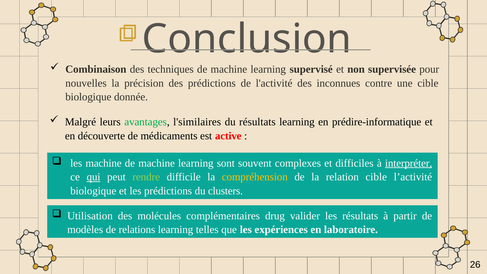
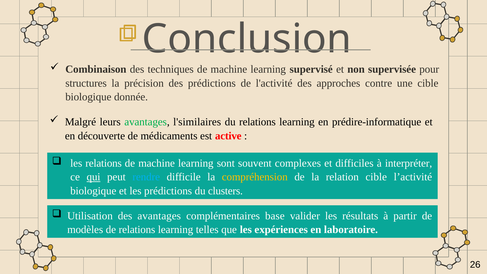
nouvelles: nouvelles -> structures
inconnues: inconnues -> approches
du résultats: résultats -> relations
les machine: machine -> relations
interpréter underline: present -> none
rendre colour: light green -> light blue
des molécules: molécules -> avantages
drug: drug -> base
